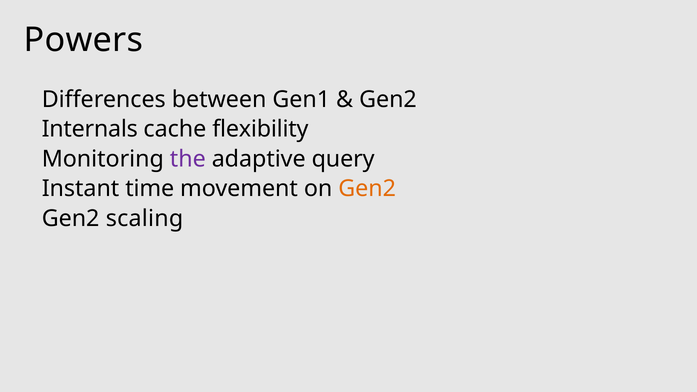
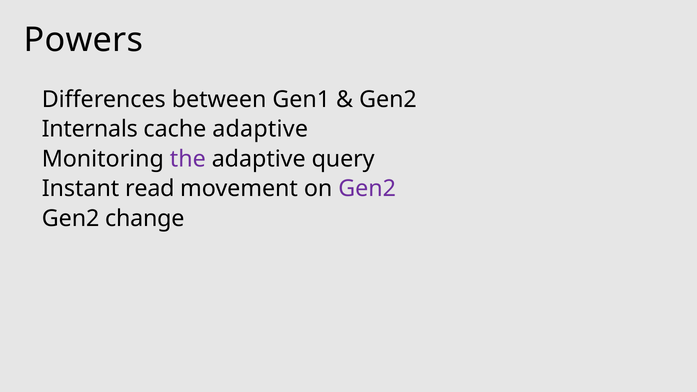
cache flexibility: flexibility -> adaptive
time: time -> read
Gen2 at (367, 189) colour: orange -> purple
scaling: scaling -> change
